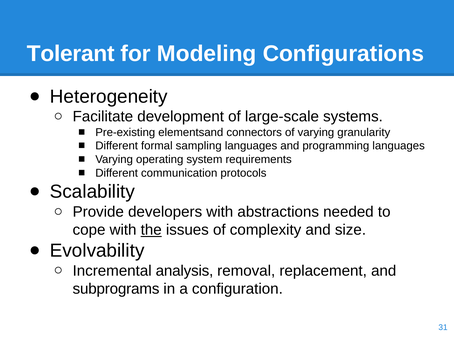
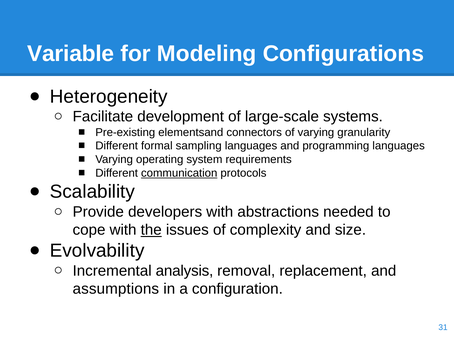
Tolerant: Tolerant -> Variable
communication underline: none -> present
subprograms: subprograms -> assumptions
